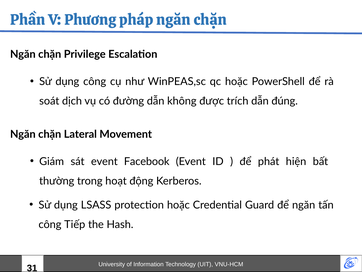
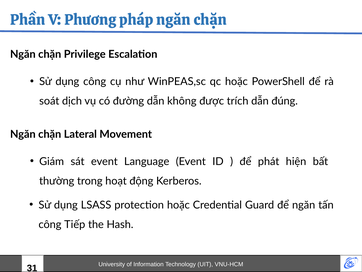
Facebook: Facebook -> Language
